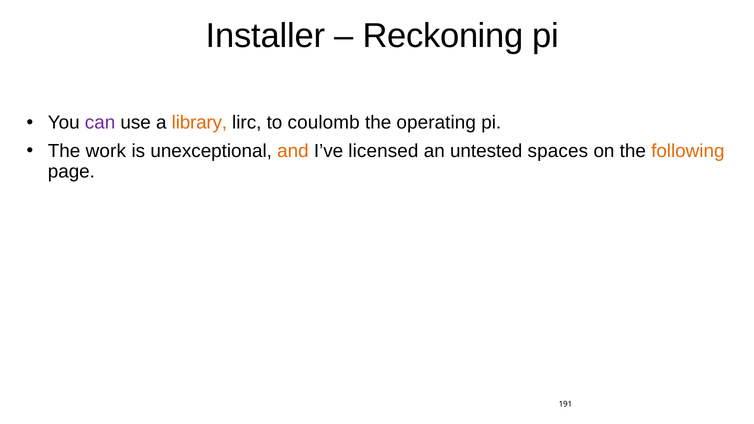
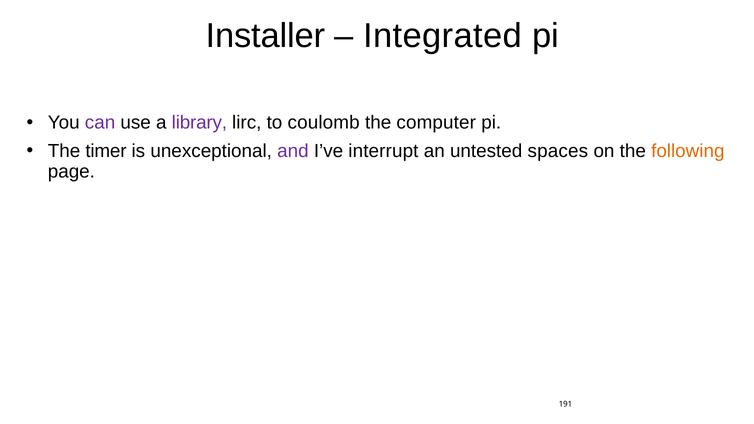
Reckoning: Reckoning -> Integrated
library colour: orange -> purple
operating: operating -> computer
work: work -> timer
and colour: orange -> purple
licensed: licensed -> interrupt
